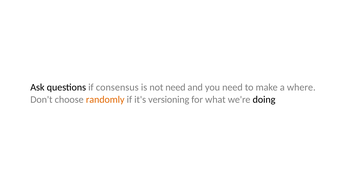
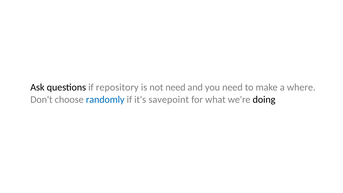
consensus: consensus -> repository
randomly colour: orange -> blue
versioning: versioning -> savepoint
